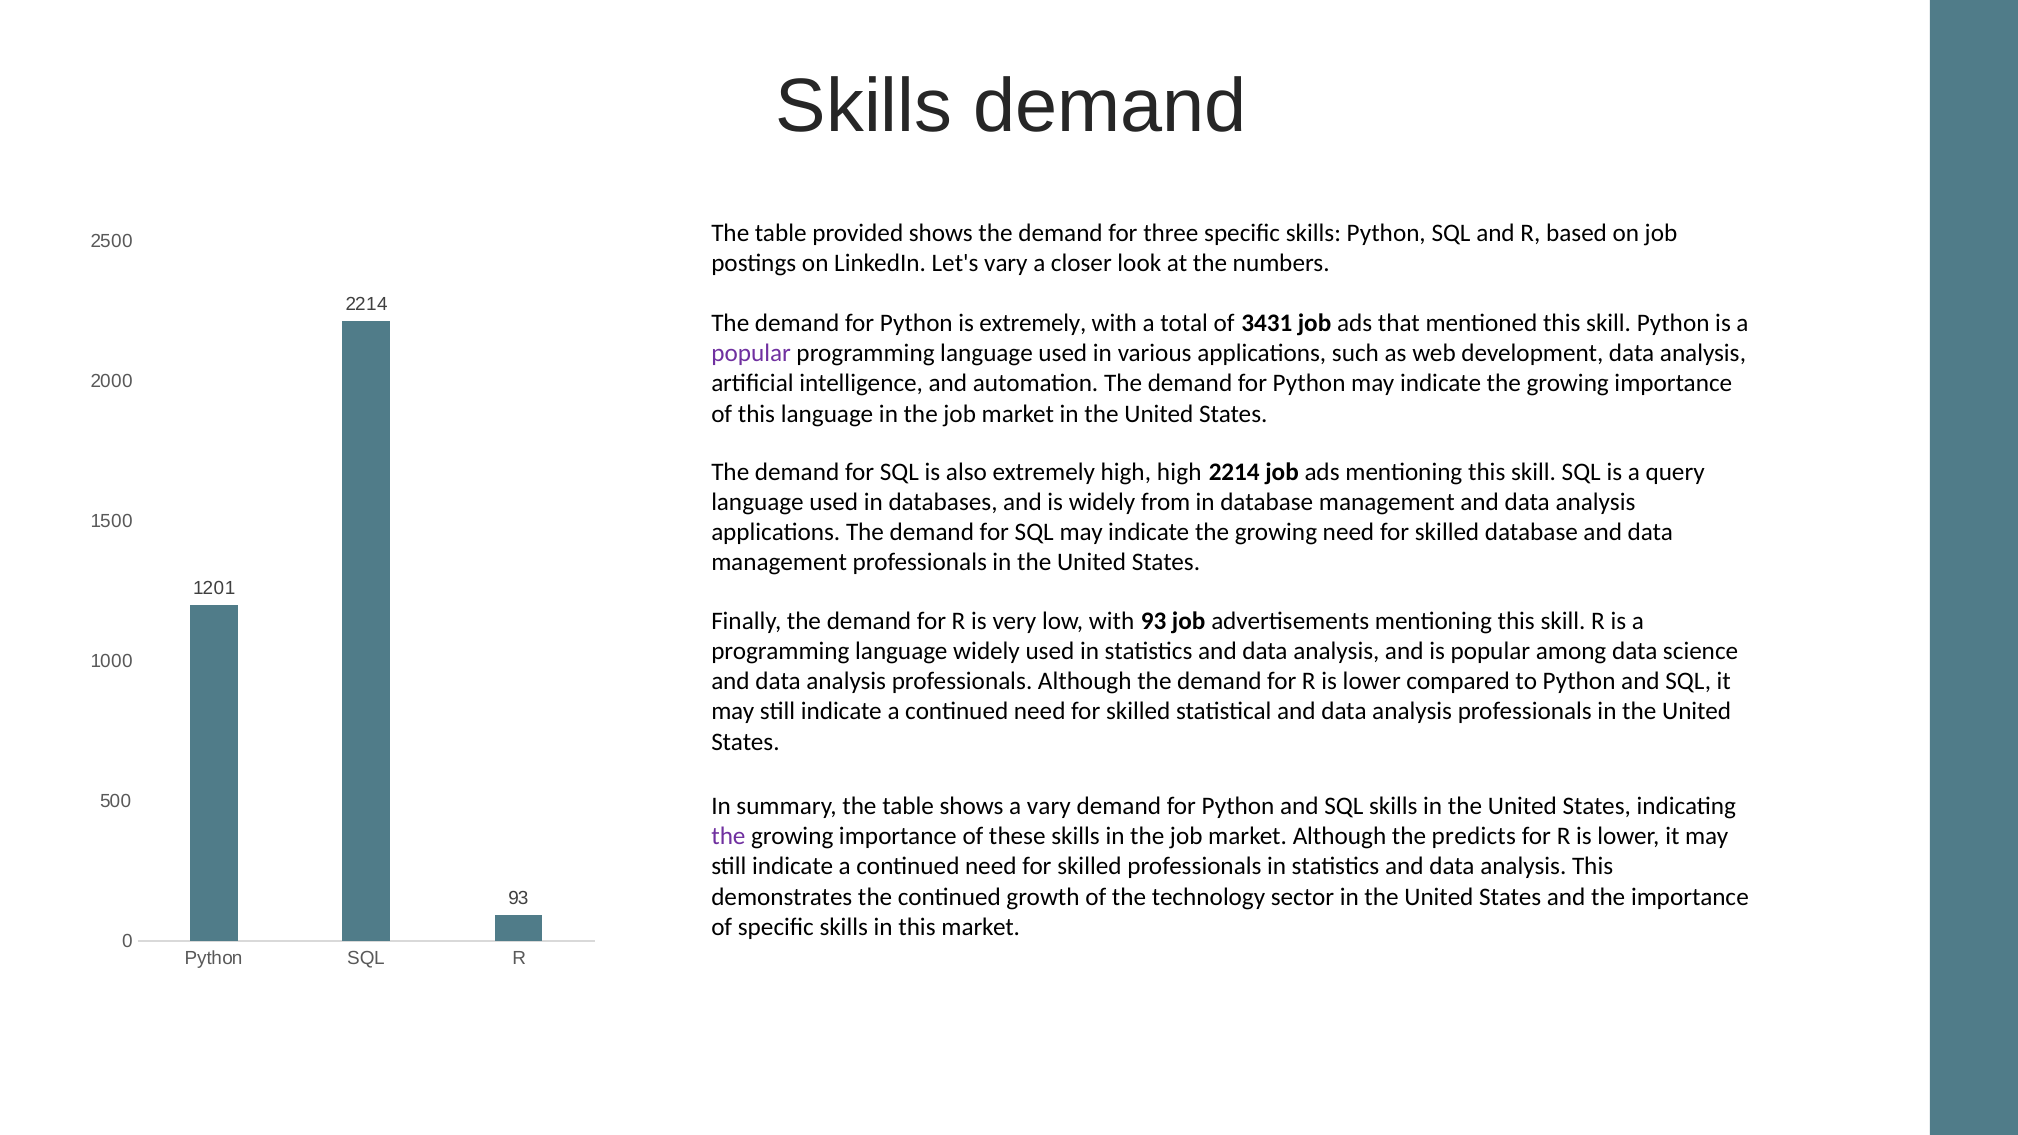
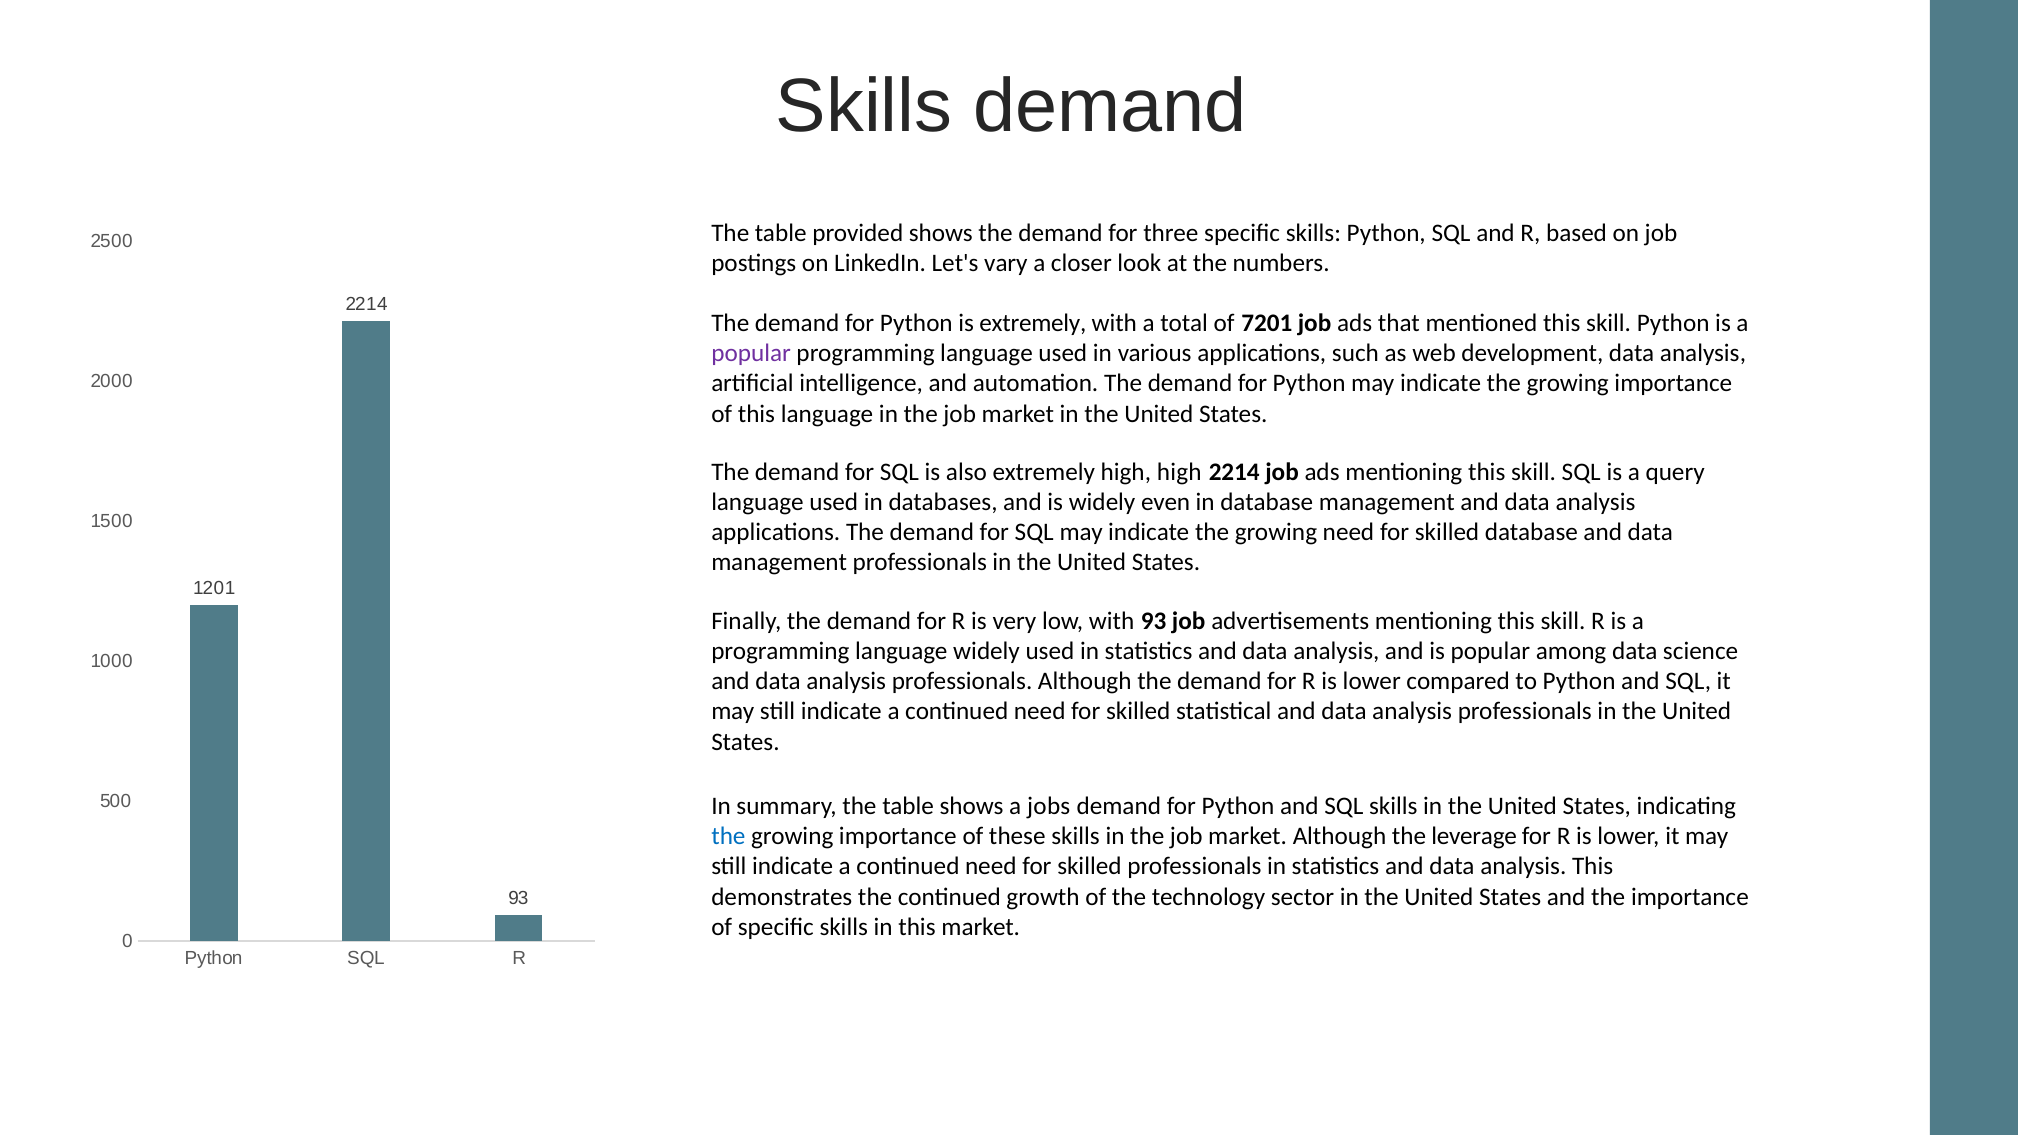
3431: 3431 -> 7201
from: from -> even
a vary: vary -> jobs
the at (728, 836) colour: purple -> blue
predicts: predicts -> leverage
